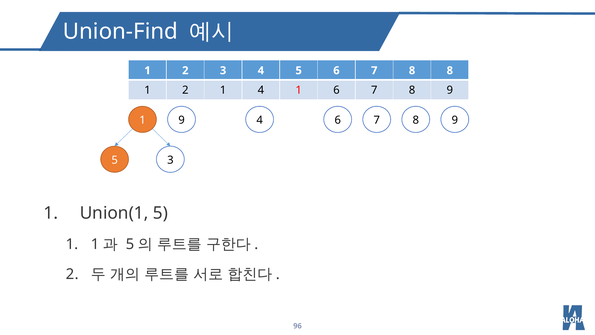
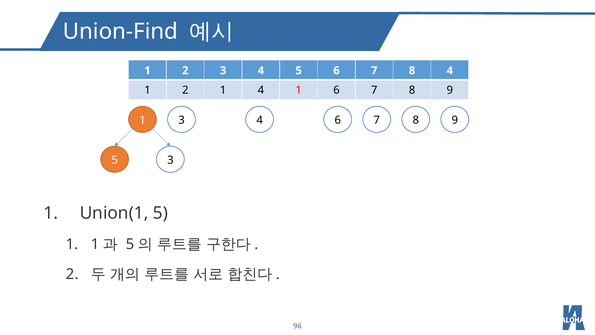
8 8: 8 -> 4
1 9: 9 -> 3
